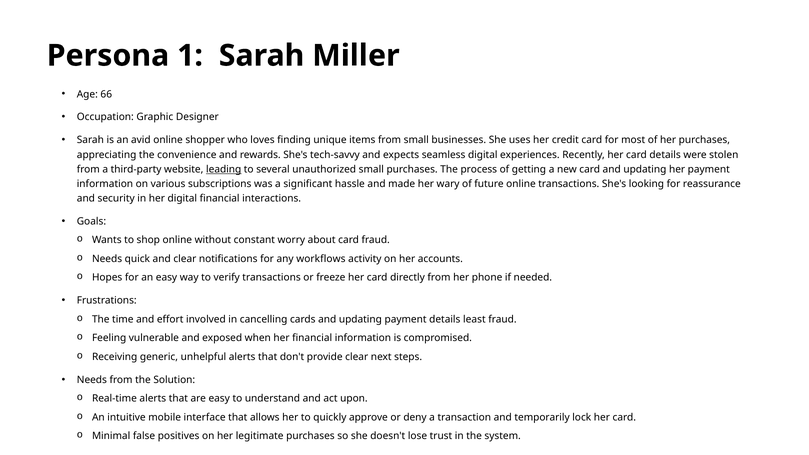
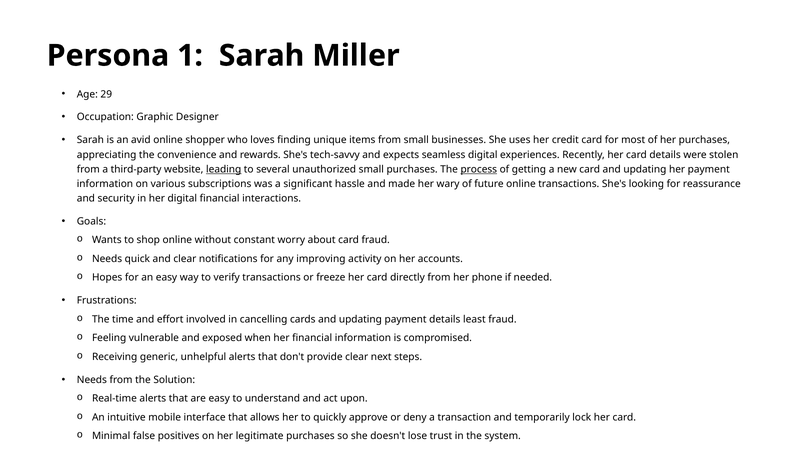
66: 66 -> 29
process underline: none -> present
workflows: workflows -> improving
